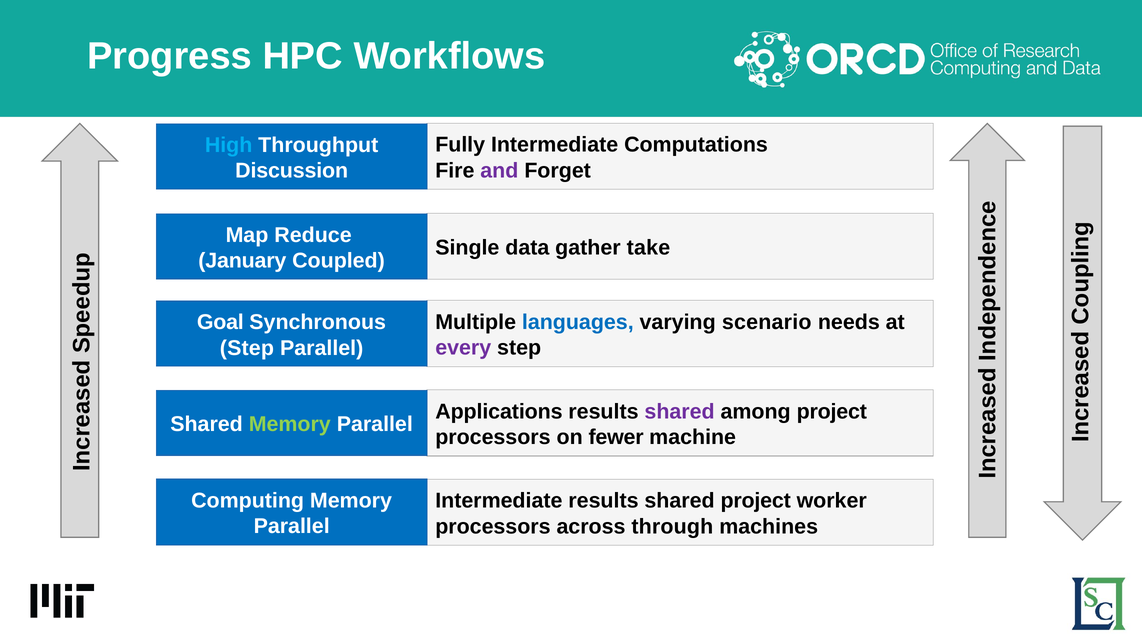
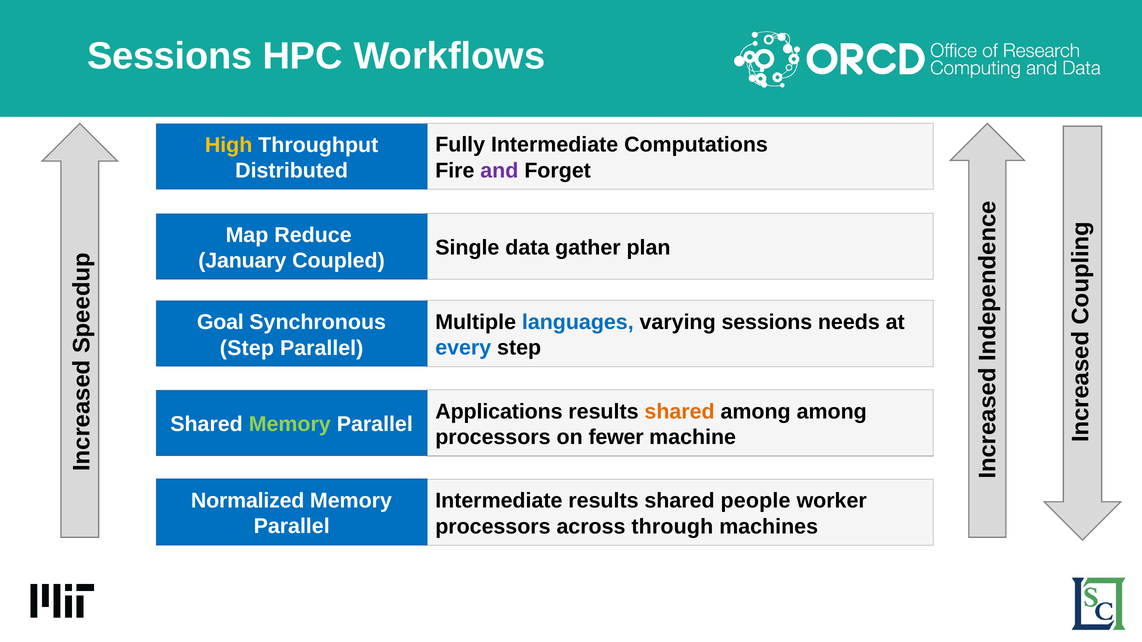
Progress at (169, 56): Progress -> Sessions
High colour: light blue -> yellow
Discussion: Discussion -> Distributed
take: take -> plan
varying scenario: scenario -> sessions
every colour: purple -> blue
shared at (680, 412) colour: purple -> orange
among project: project -> among
Computing: Computing -> Normalized
shared project: project -> people
